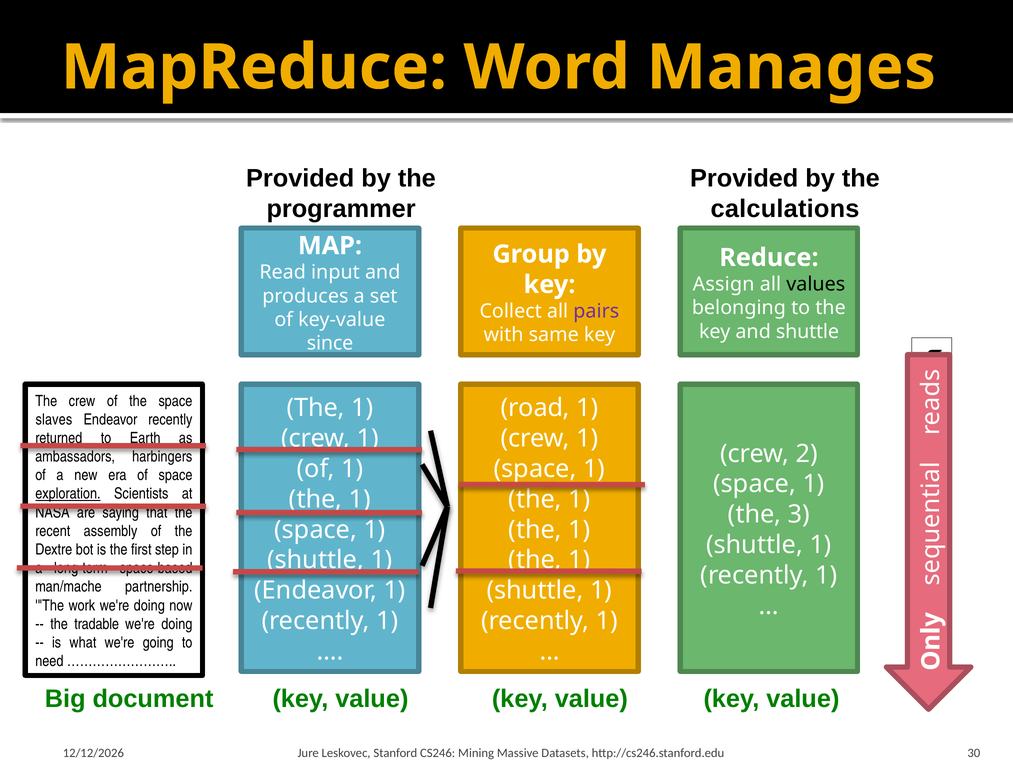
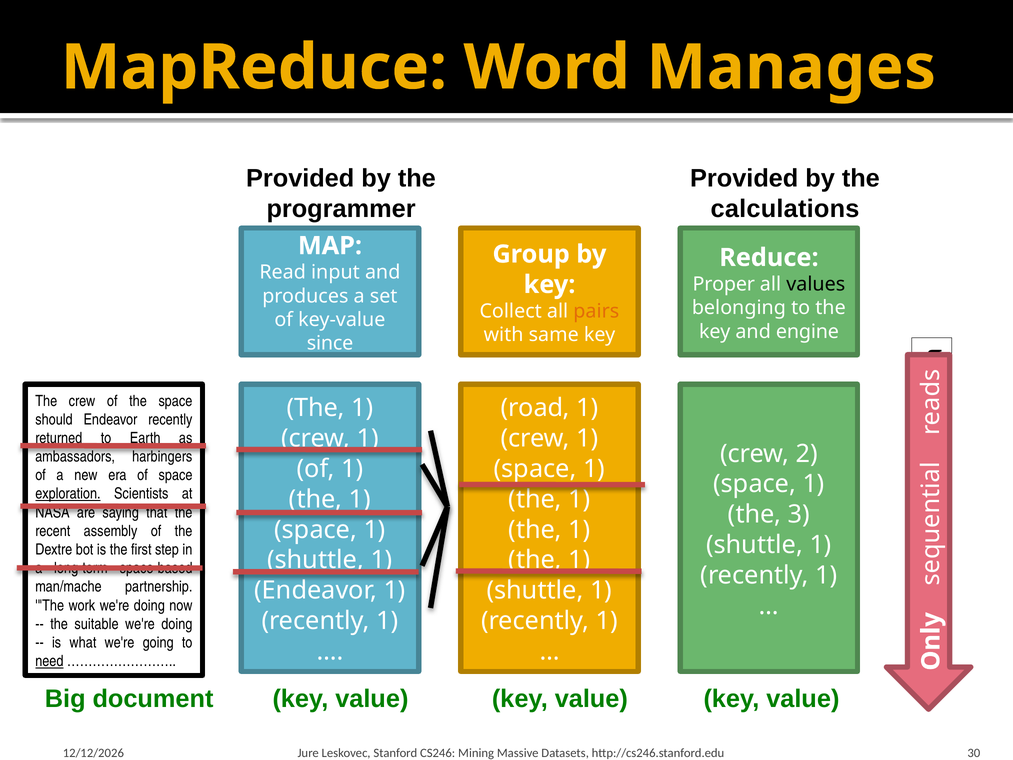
Assign: Assign -> Proper
pairs colour: purple -> orange
and shuttle: shuttle -> engine
slaves: slaves -> should
tradable: tradable -> suitable
need underline: none -> present
